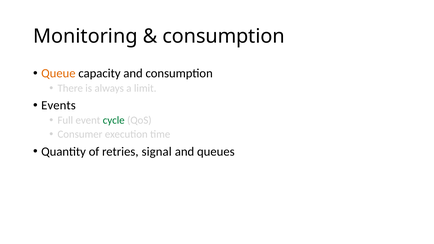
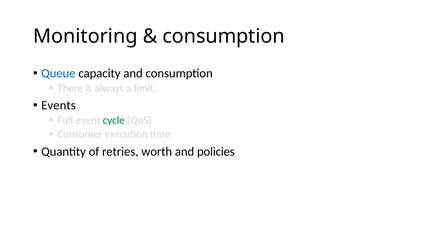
Queue colour: orange -> blue
signal: signal -> worth
queues: queues -> policies
